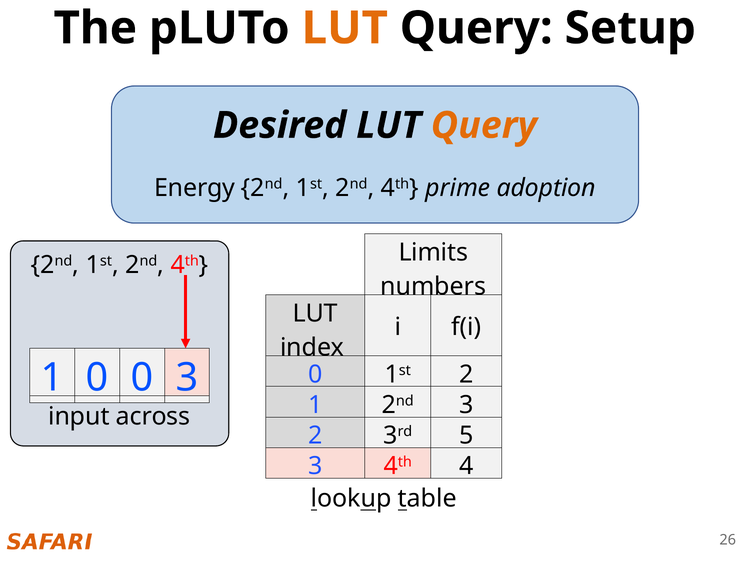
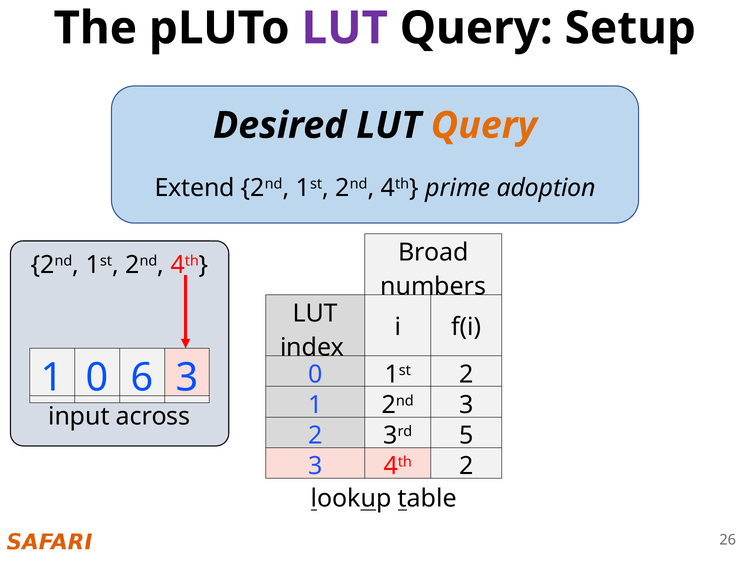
LUT at (345, 28) colour: orange -> purple
Energy: Energy -> Extend
Limits: Limits -> Broad
0 0: 0 -> 6
4th 4: 4 -> 2
